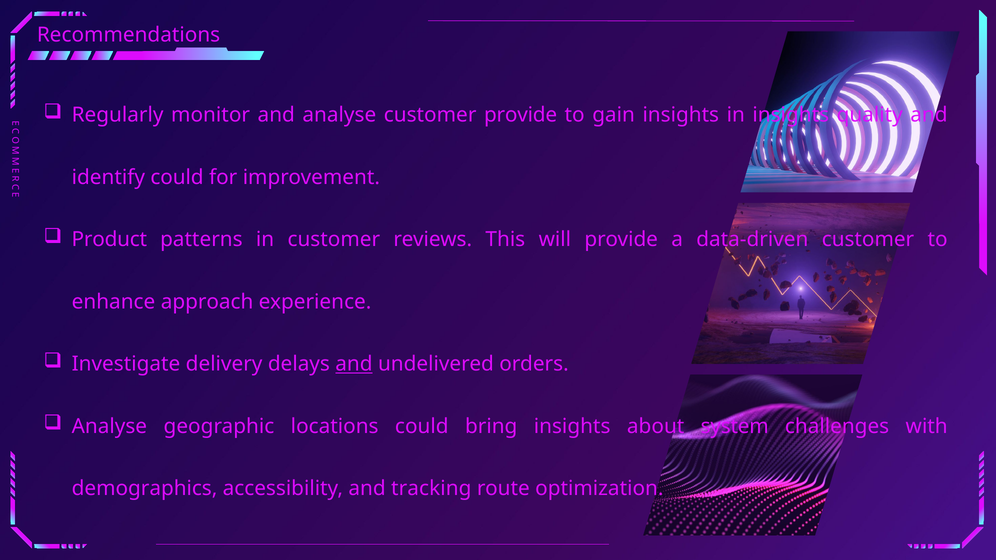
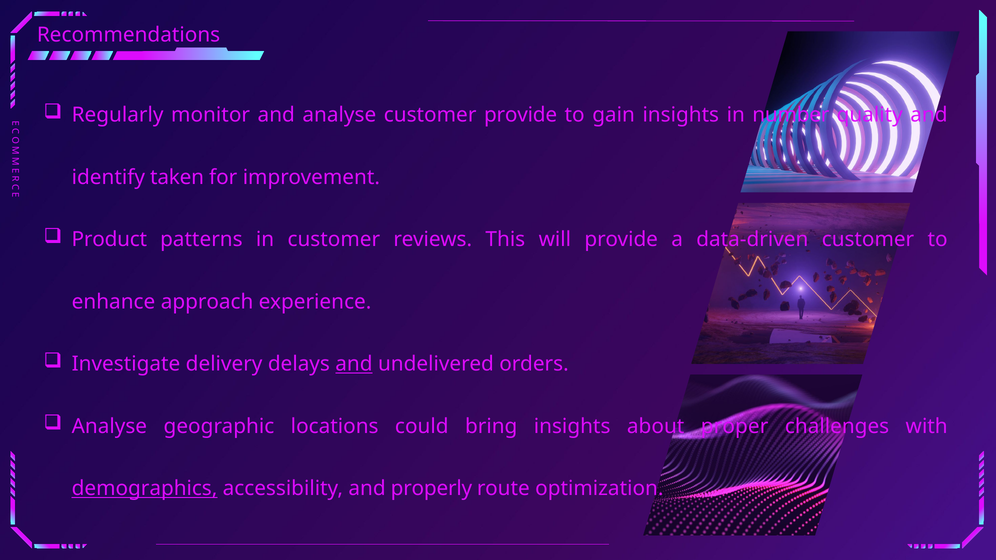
in insights: insights -> number
identify could: could -> taken
system: system -> proper
demographics underline: none -> present
tracking: tracking -> properly
